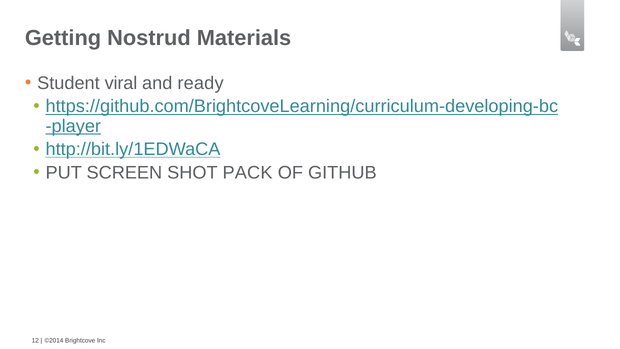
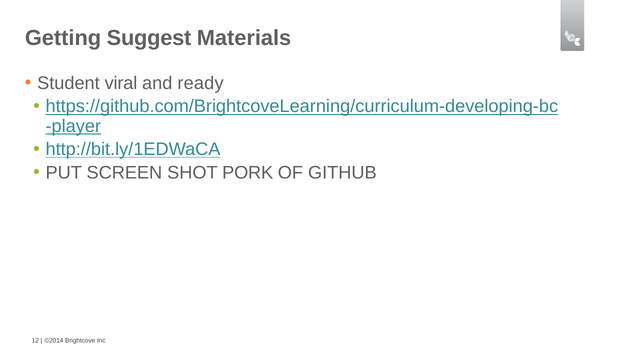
Nostrud: Nostrud -> Suggest
PACK: PACK -> PORK
